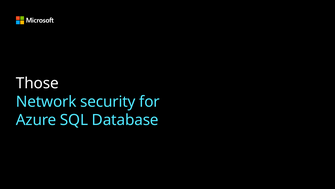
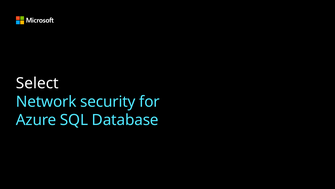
Those: Those -> Select
